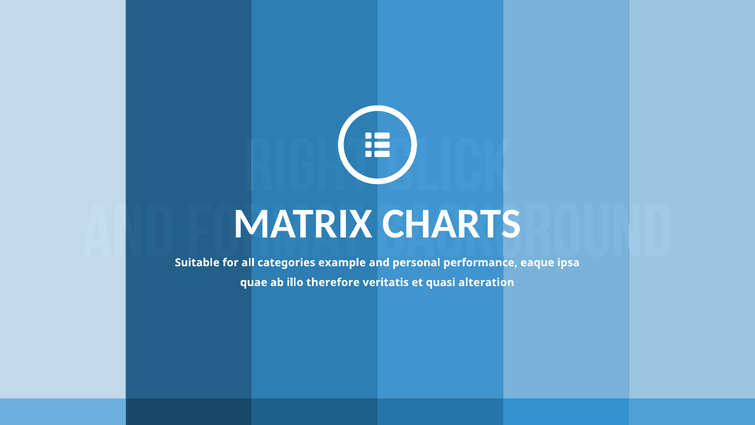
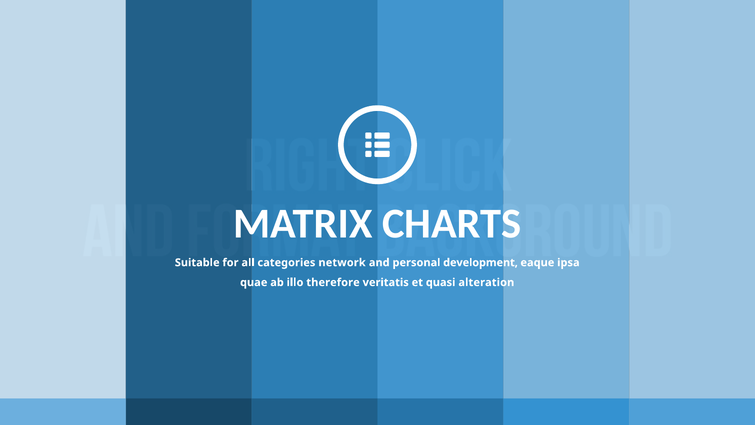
example: example -> network
performance: performance -> development
